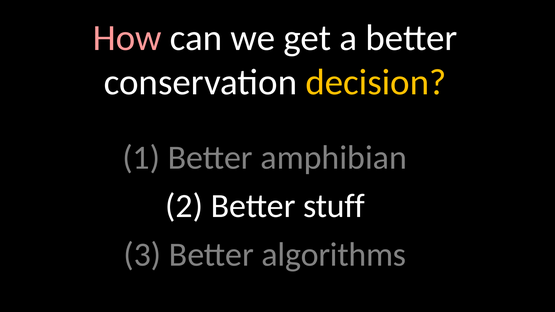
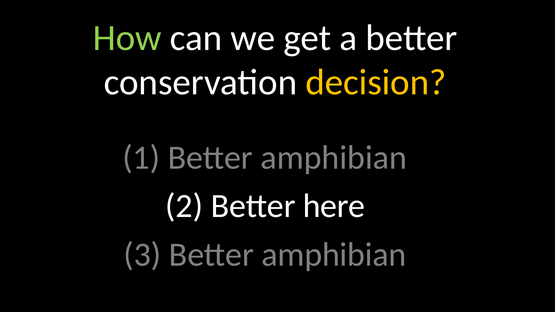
How colour: pink -> light green
stuff: stuff -> here
3 Better algorithms: algorithms -> amphibian
